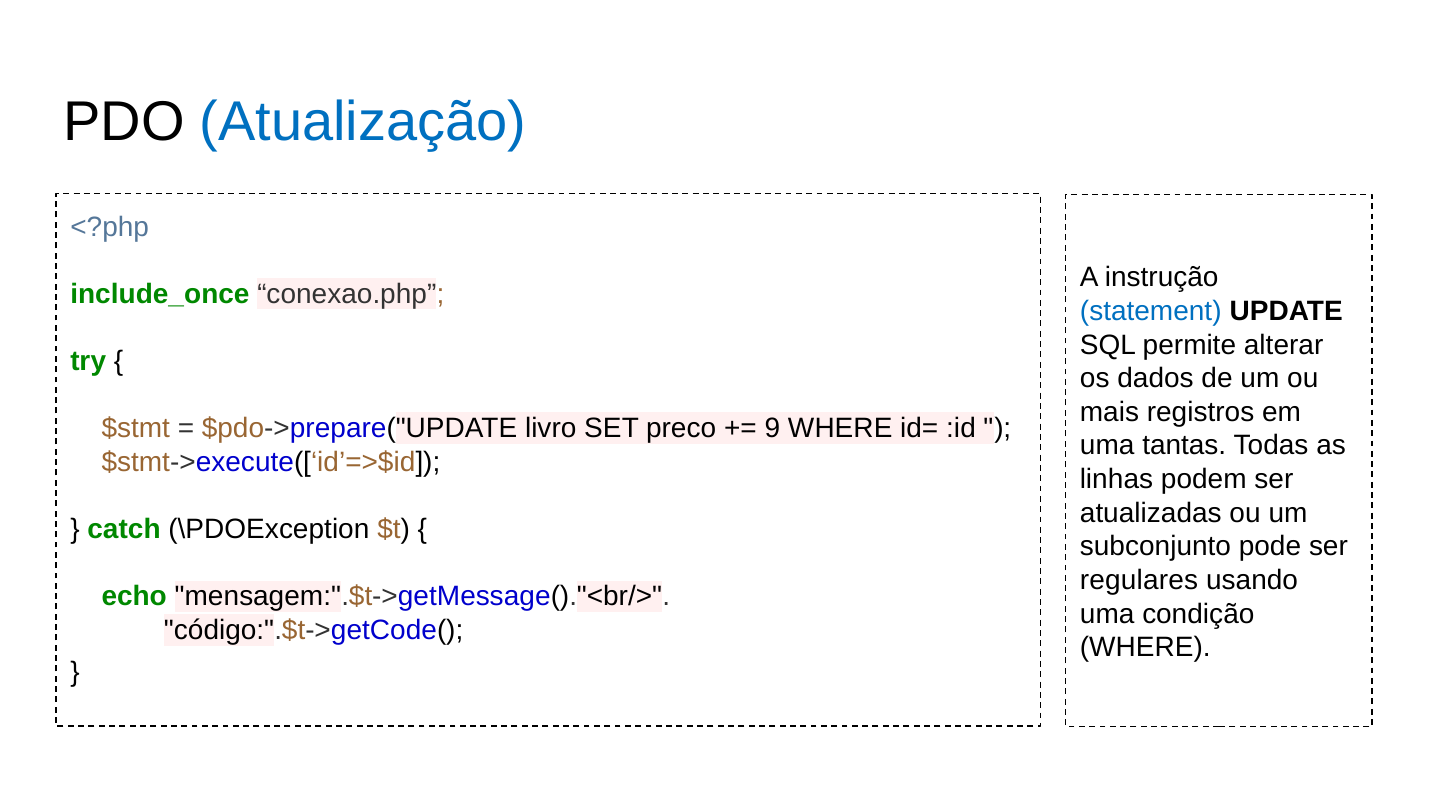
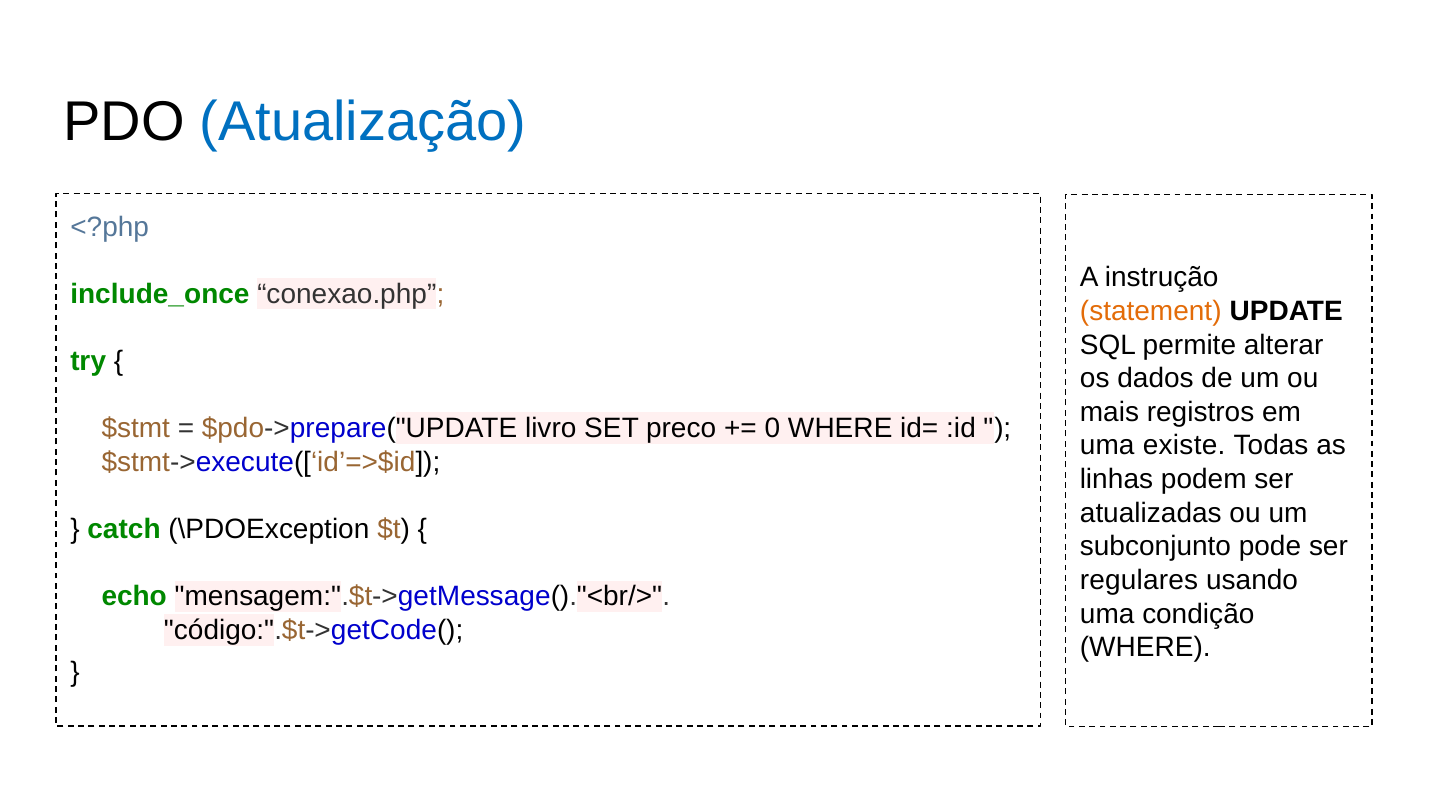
statement colour: blue -> orange
9: 9 -> 0
tantas: tantas -> existe
